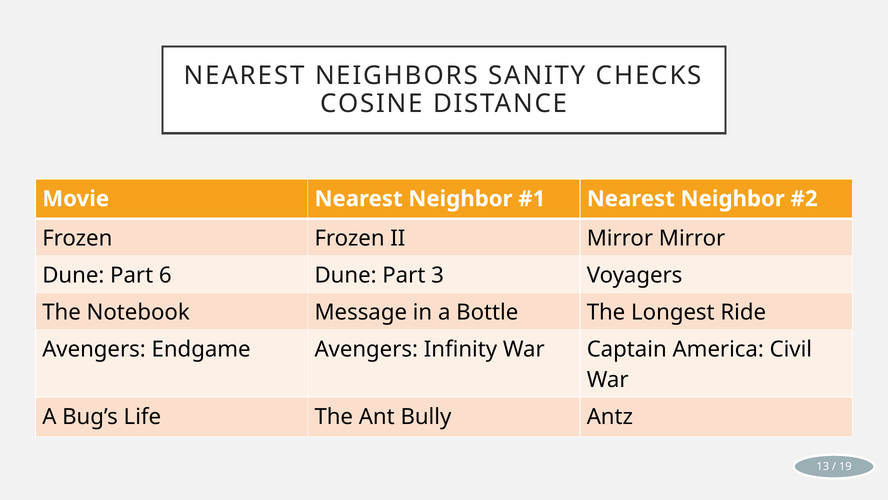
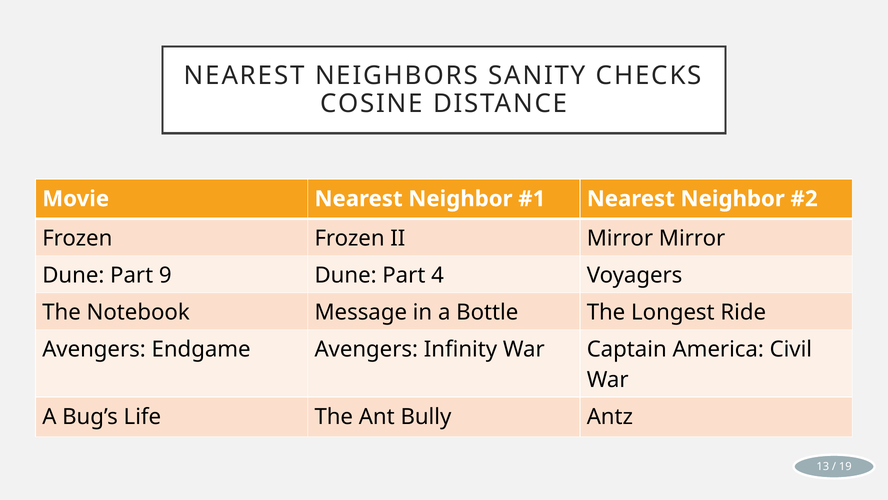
6: 6 -> 9
3: 3 -> 4
